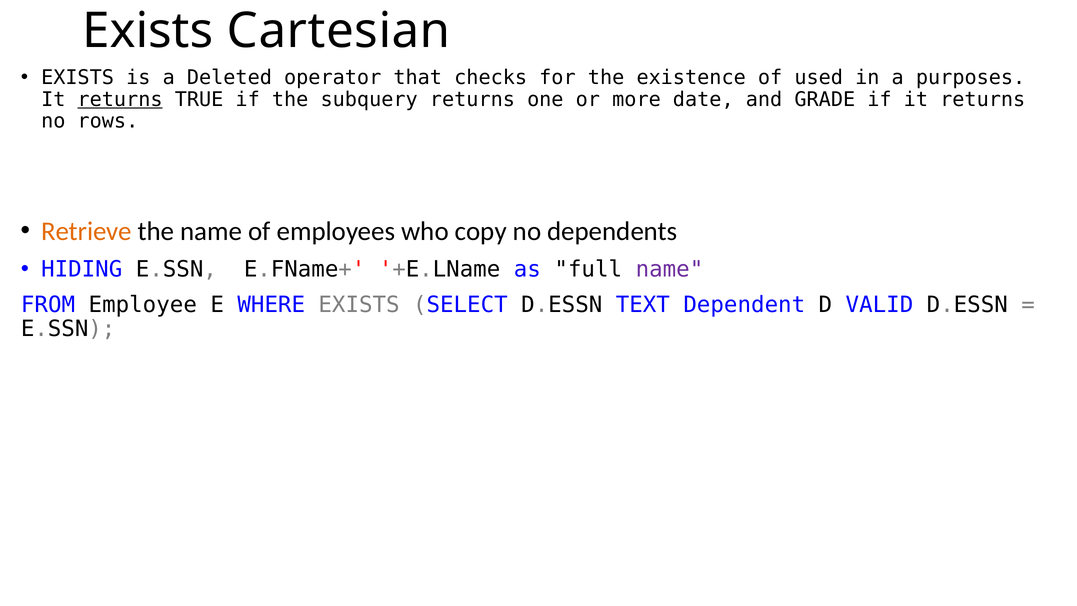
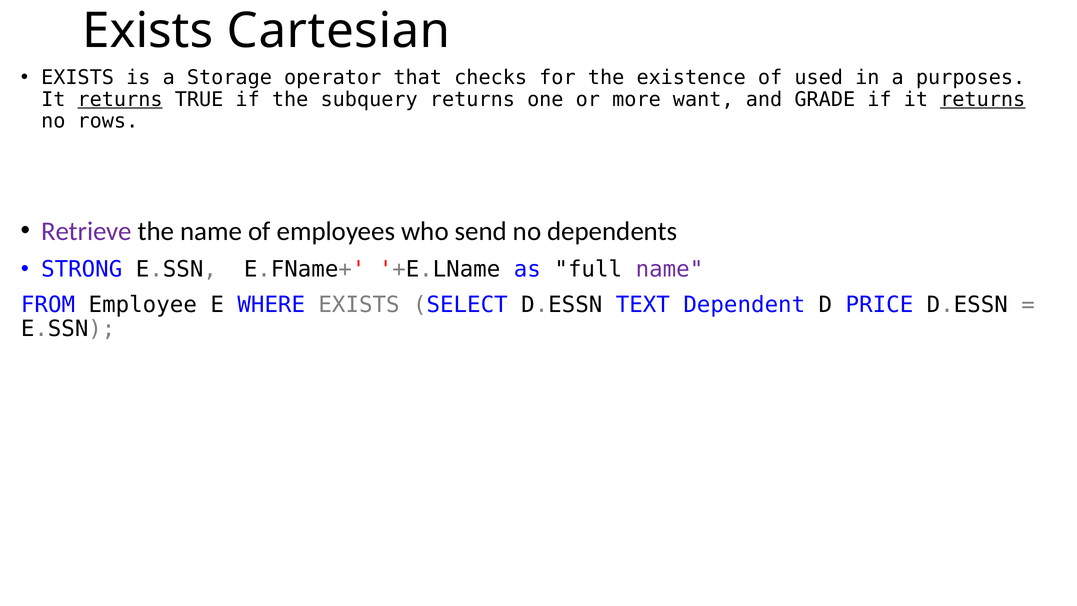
Deleted: Deleted -> Storage
date: date -> want
returns at (983, 99) underline: none -> present
Retrieve colour: orange -> purple
copy: copy -> send
HIDING: HIDING -> STRONG
VALID: VALID -> PRICE
